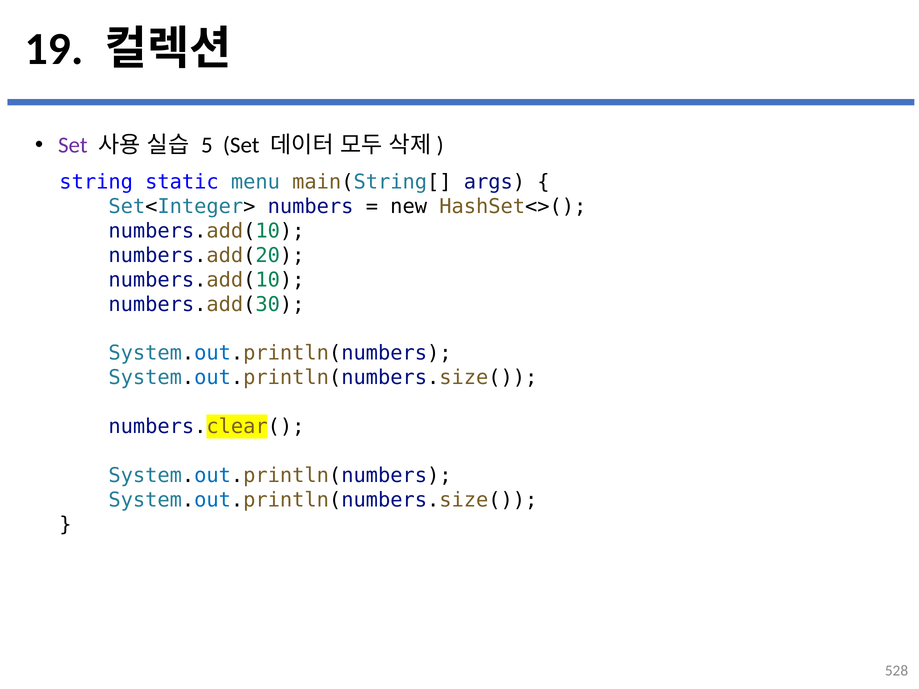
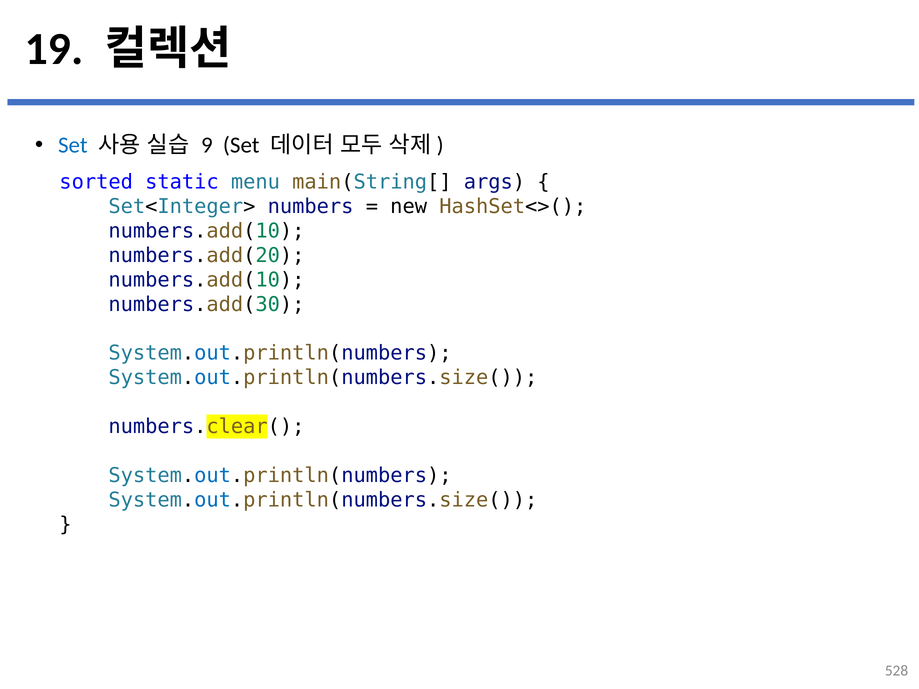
Set at (73, 145) colour: purple -> blue
5: 5 -> 9
string: string -> sorted
